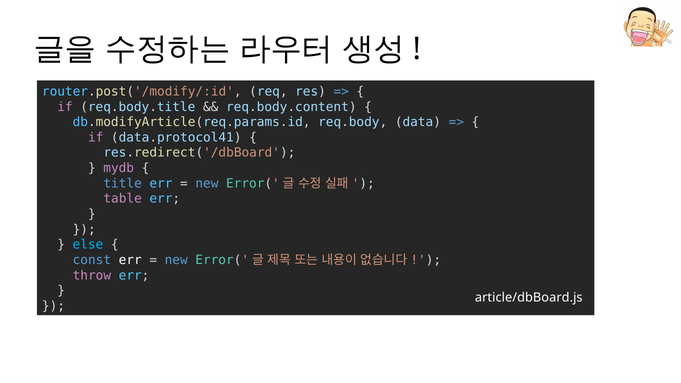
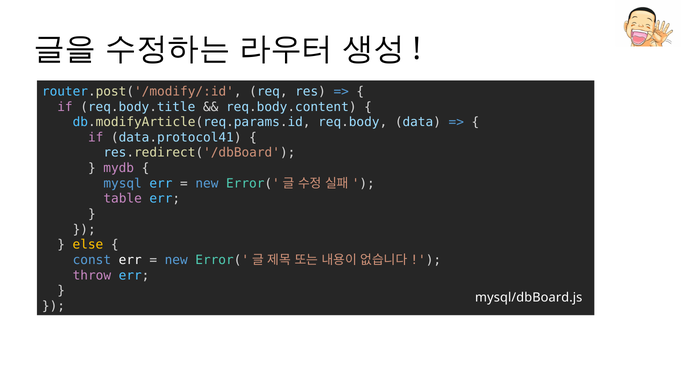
title: title -> mysql
else colour: light blue -> yellow
article/dbBoard.js: article/dbBoard.js -> mysql/dbBoard.js
